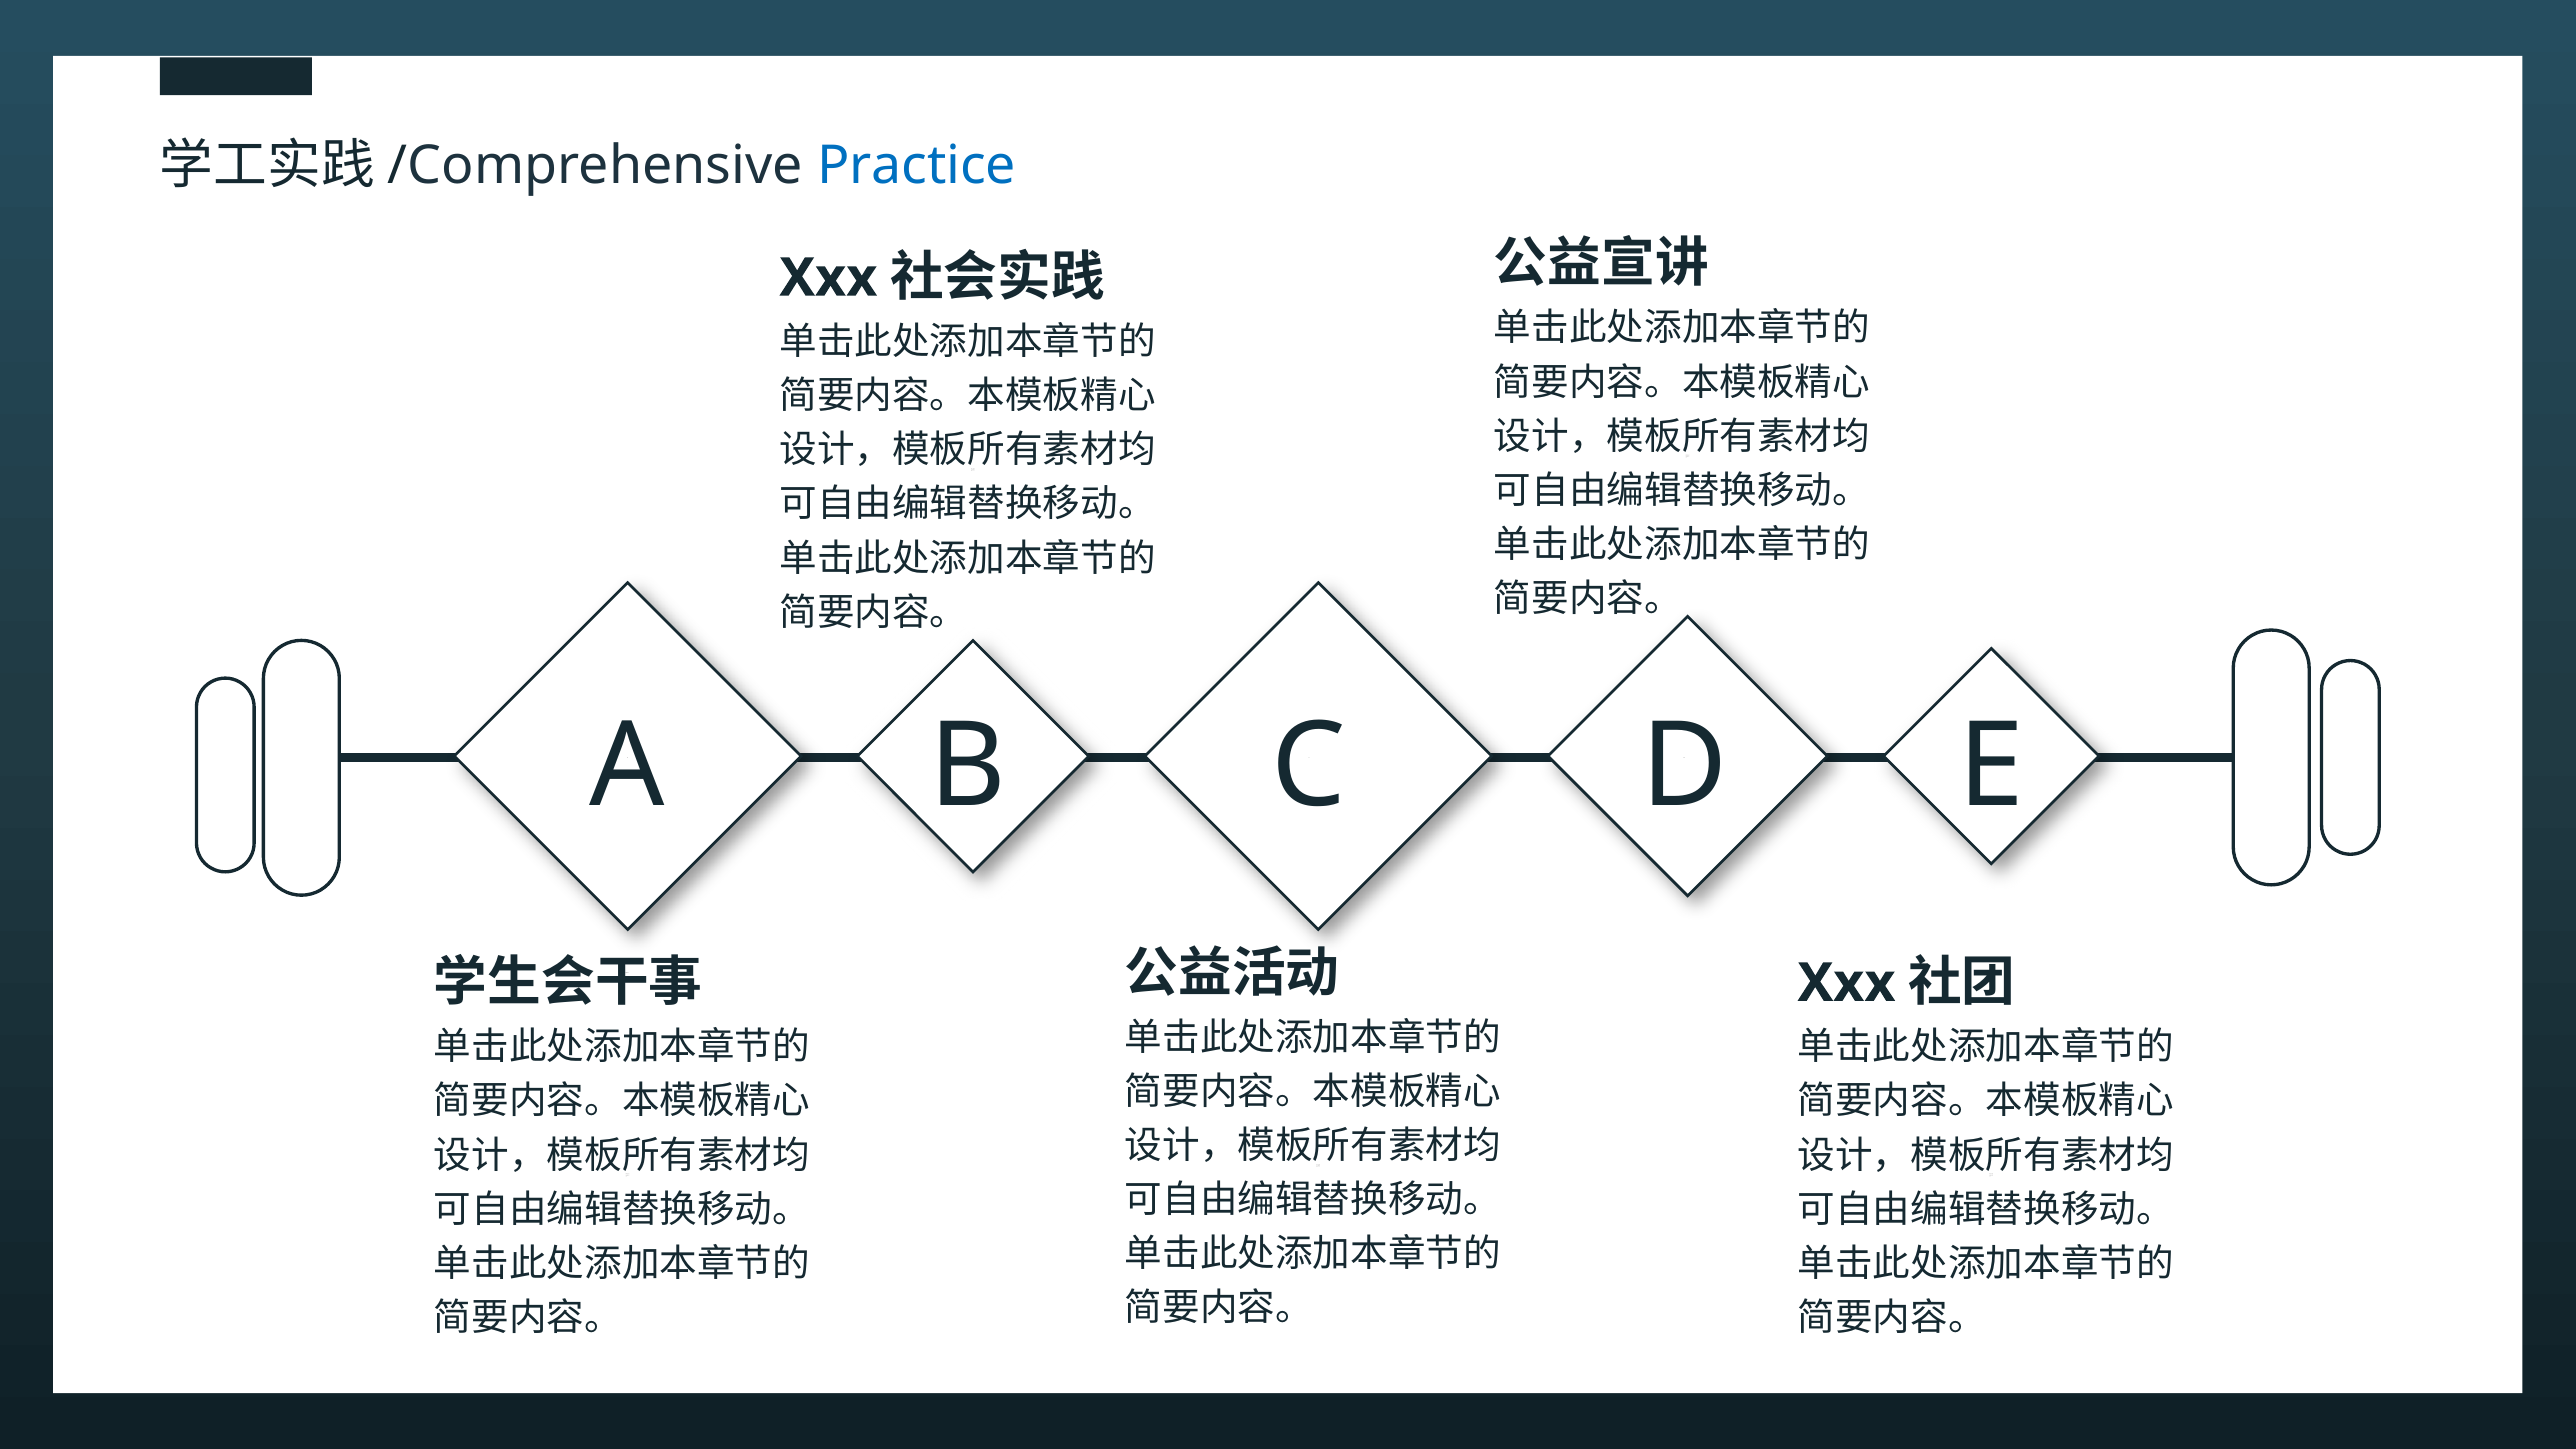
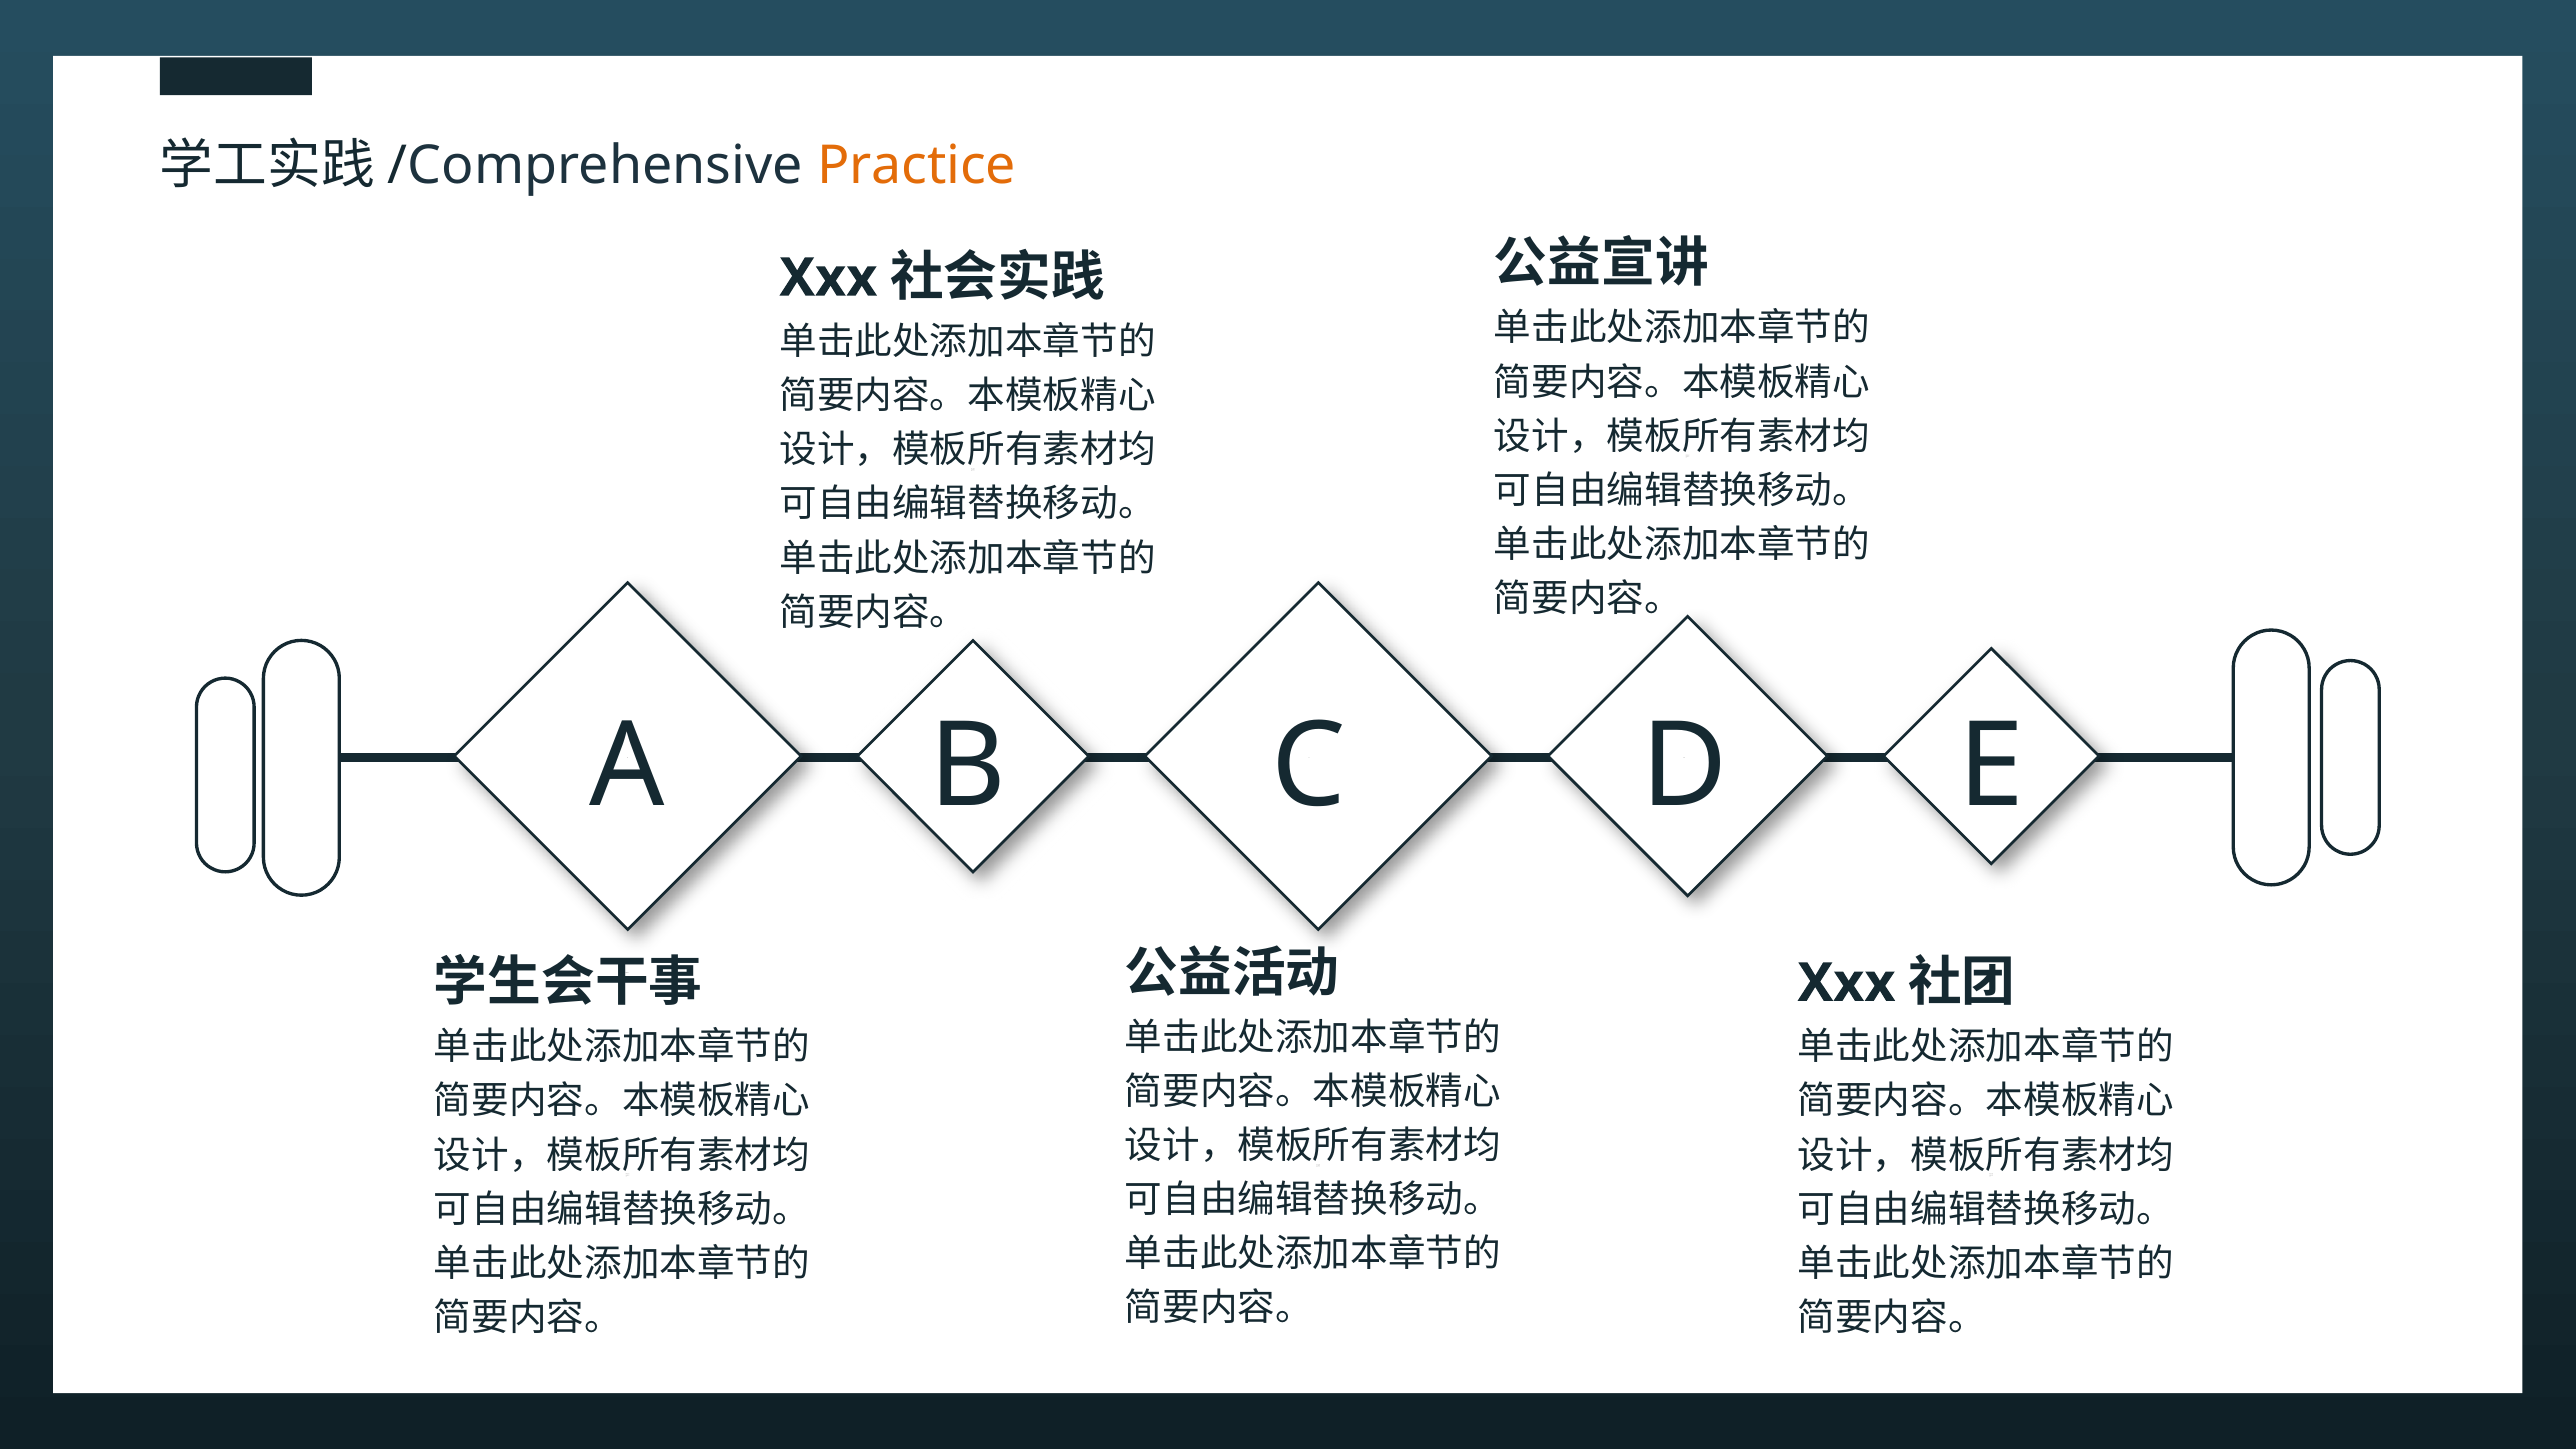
Practice colour: blue -> orange
